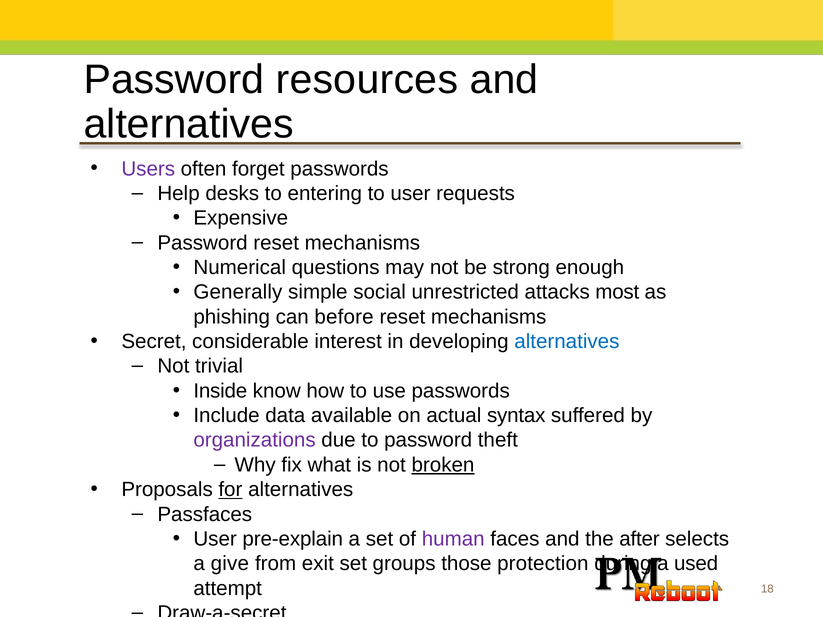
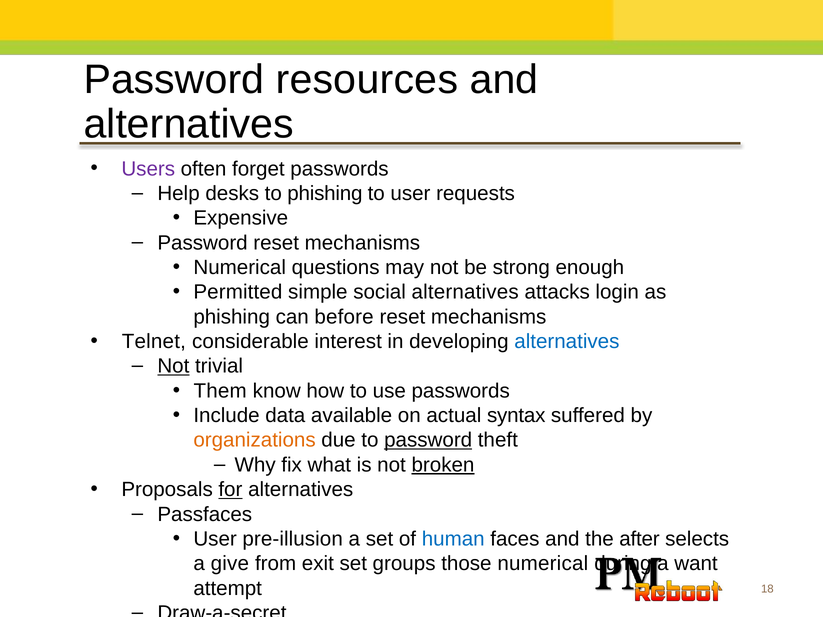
to entering: entering -> phishing
Generally: Generally -> Permitted
social unrestricted: unrestricted -> alternatives
most: most -> login
Secret: Secret -> Telnet
Not at (173, 366) underline: none -> present
Inside: Inside -> Them
organizations colour: purple -> orange
password at (428, 440) underline: none -> present
pre-explain: pre-explain -> pre-illusion
human colour: purple -> blue
those protection: protection -> numerical
used: used -> want
